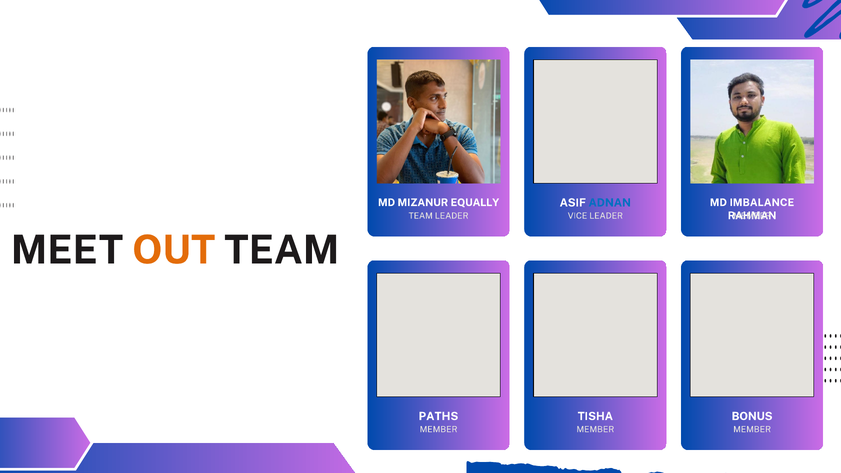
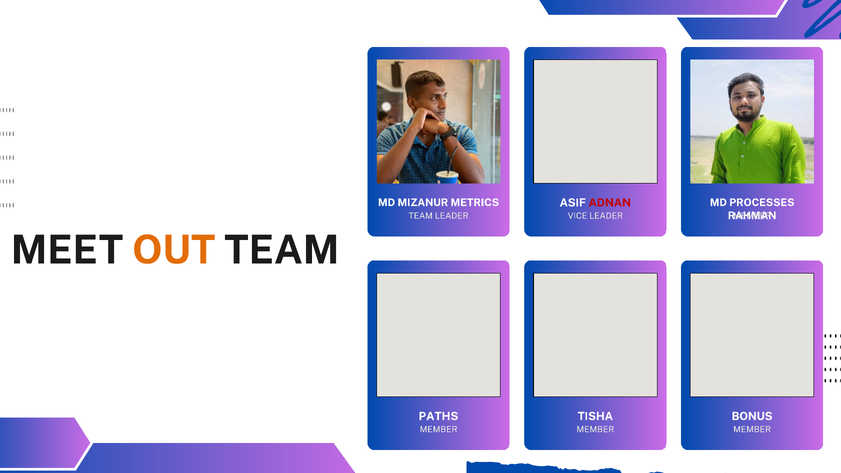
ADNAN colour: blue -> red
IMBALANCE: IMBALANCE -> PROCESSES
EQUALLY: EQUALLY -> METRICS
